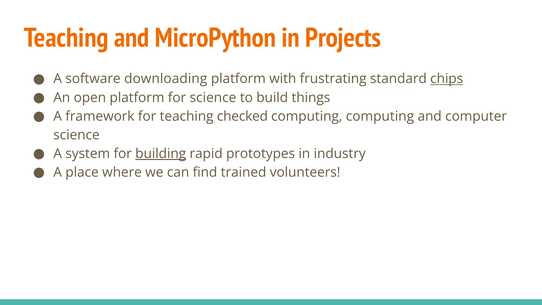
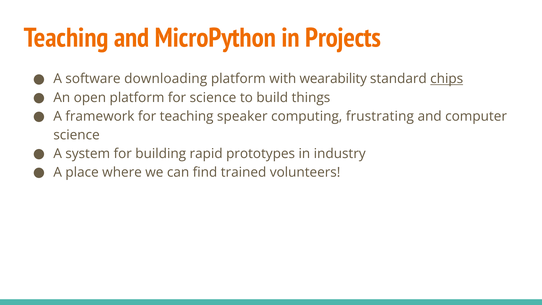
frustrating: frustrating -> wearability
checked: checked -> speaker
computing computing: computing -> frustrating
building underline: present -> none
